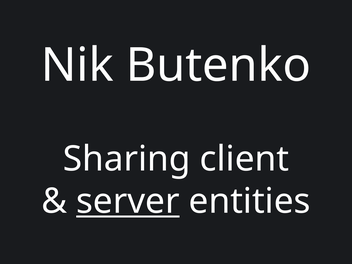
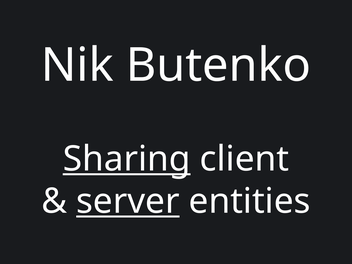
Sharing underline: none -> present
